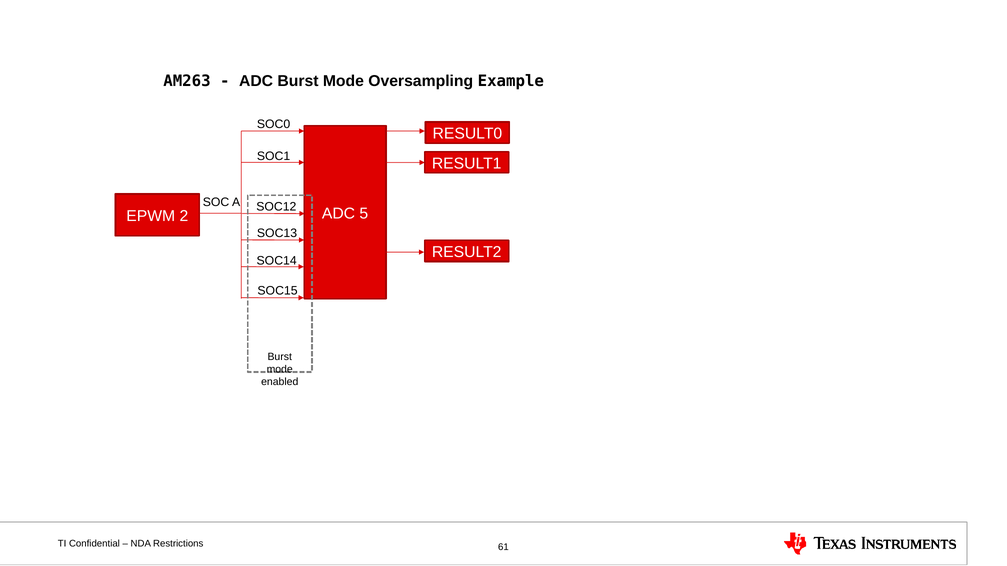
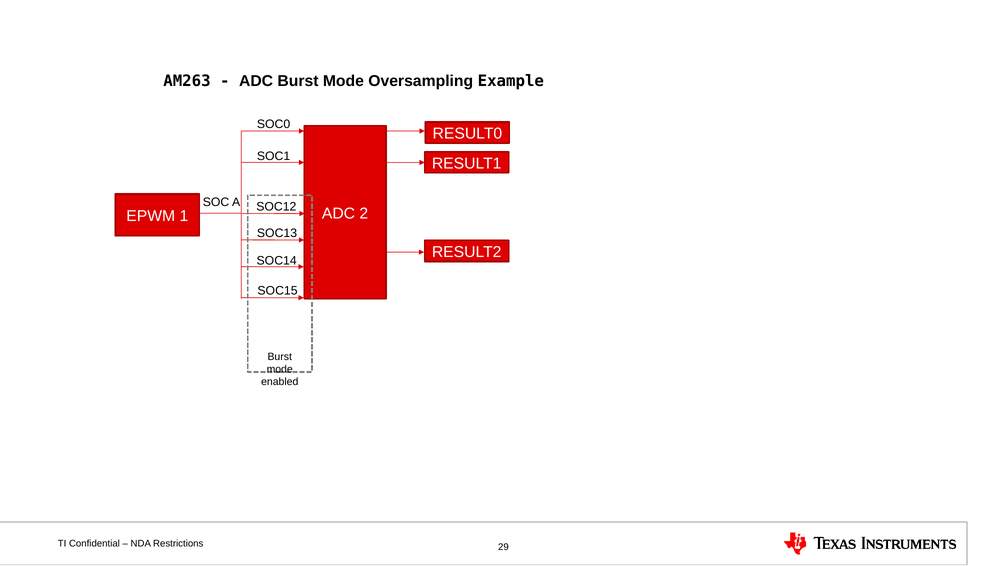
2: 2 -> 1
5: 5 -> 2
61: 61 -> 29
